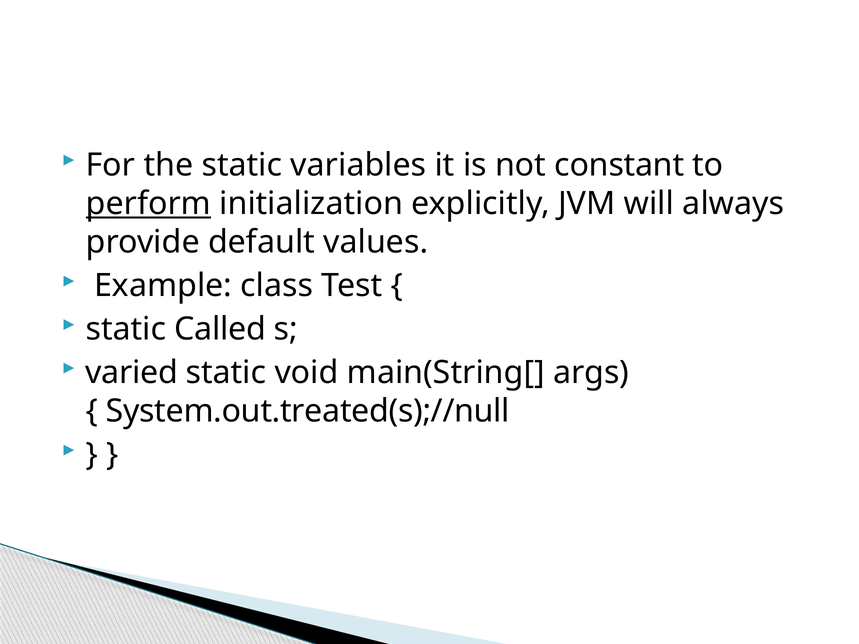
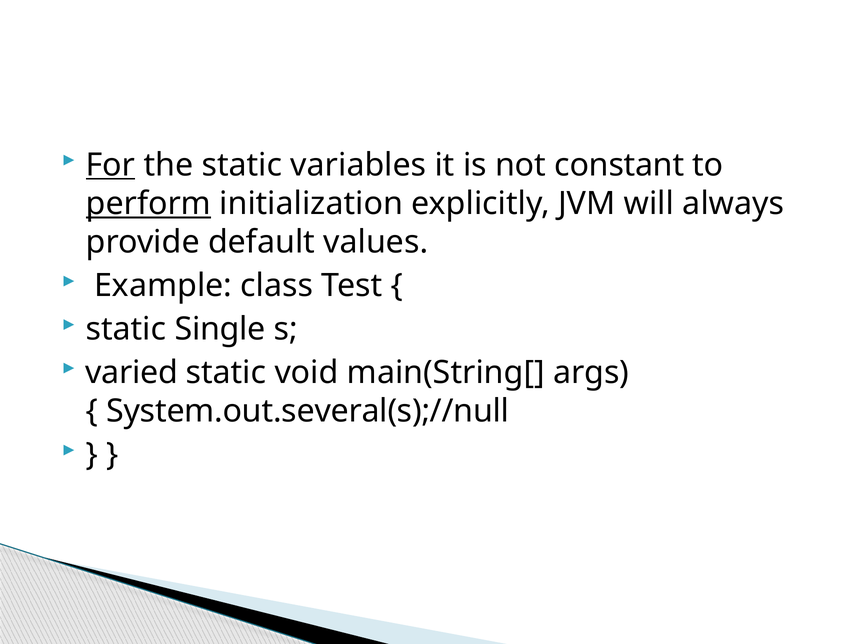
For underline: none -> present
Called: Called -> Single
System.out.treated(s);//null: System.out.treated(s);//null -> System.out.several(s);//null
